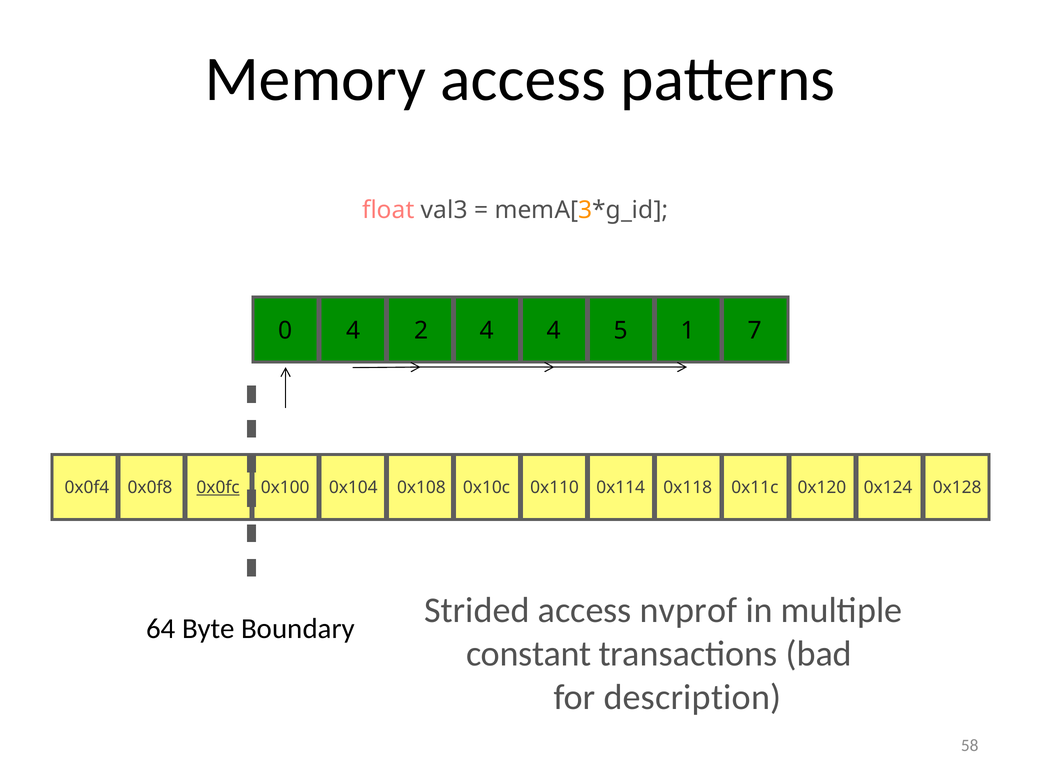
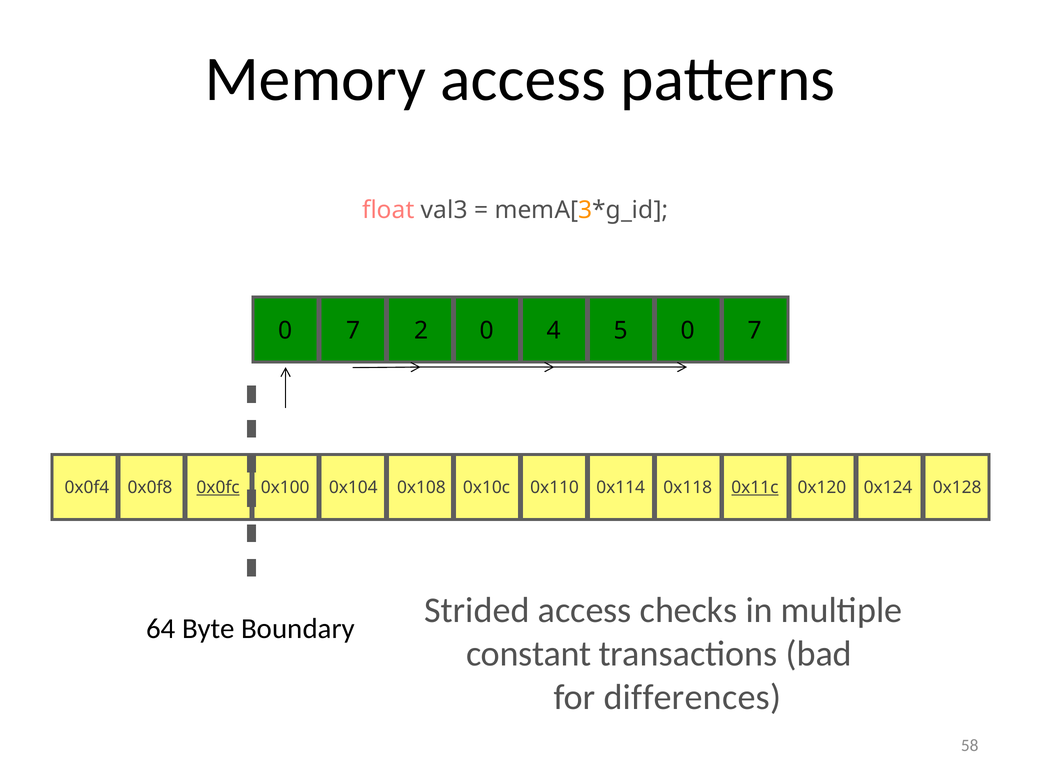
4 at (353, 331): 4 -> 7
2 4: 4 -> 0
5 1: 1 -> 0
0x11c underline: none -> present
nvprof: nvprof -> checks
description: description -> differences
